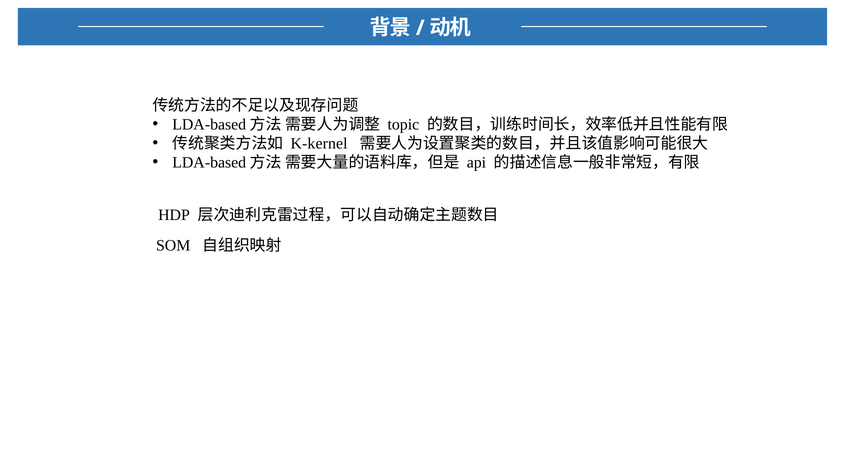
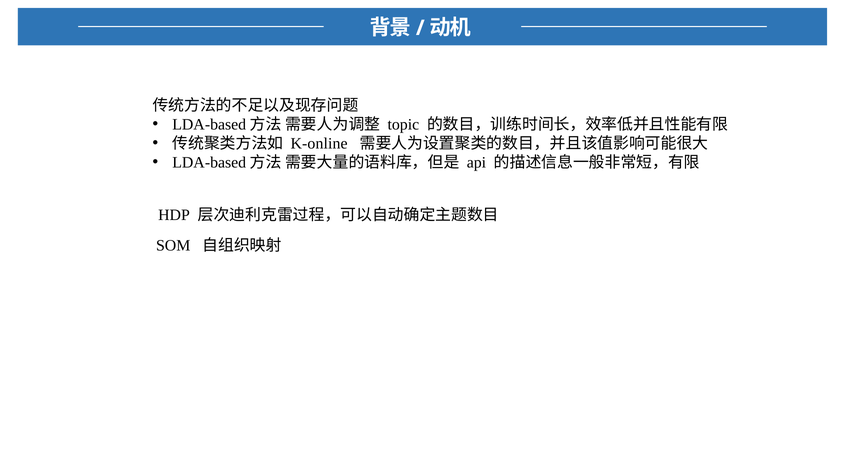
K-kernel: K-kernel -> K-online
